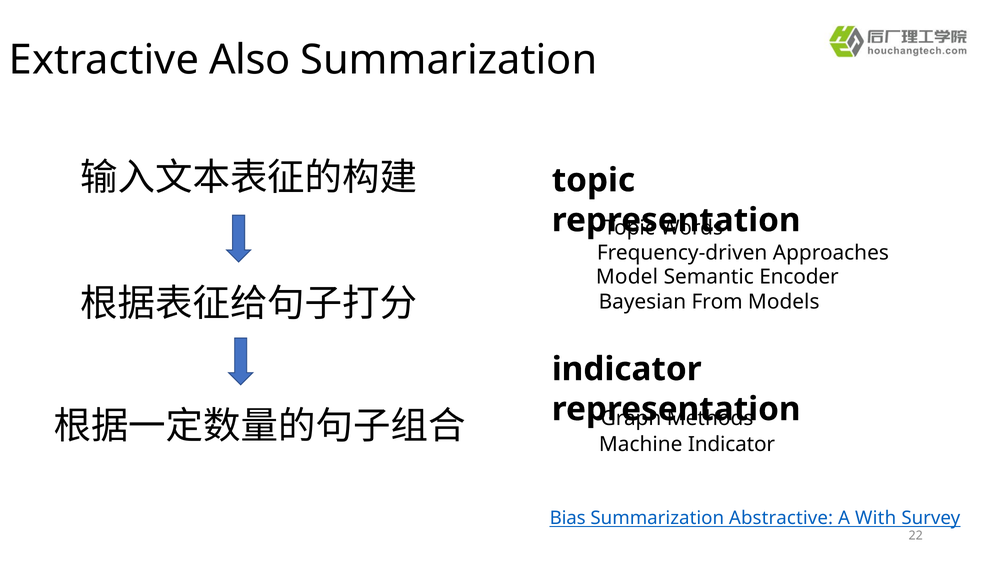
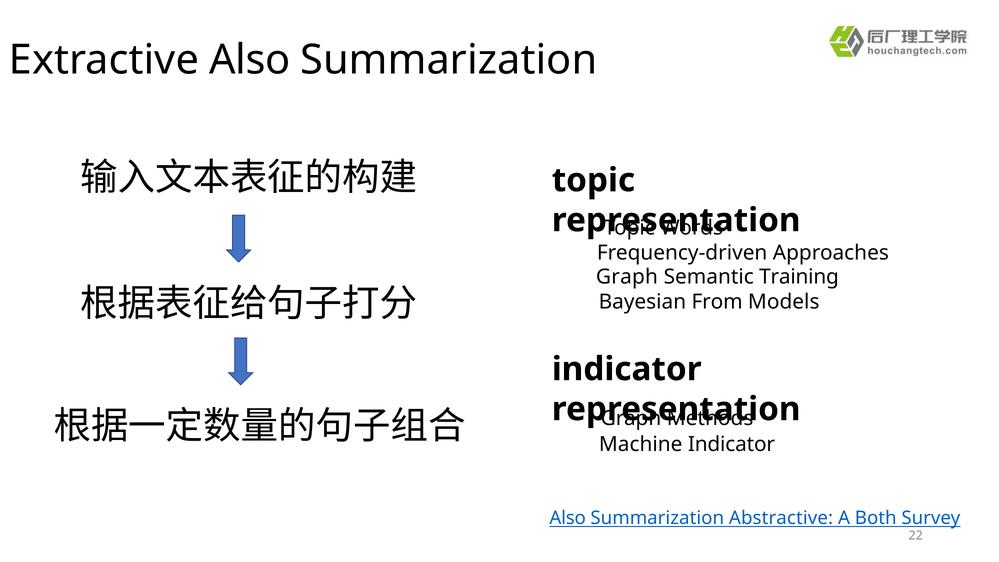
Model at (627, 277): Model -> Graph
Encoder: Encoder -> Training
Bias at (568, 518): Bias -> Also
With: With -> Both
